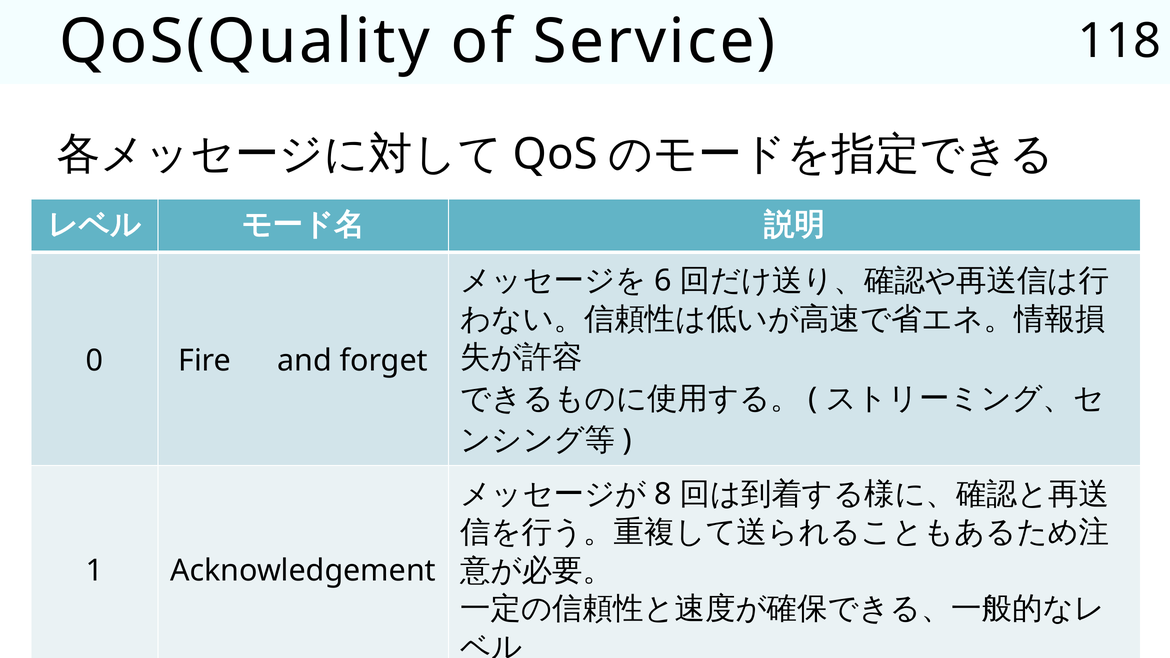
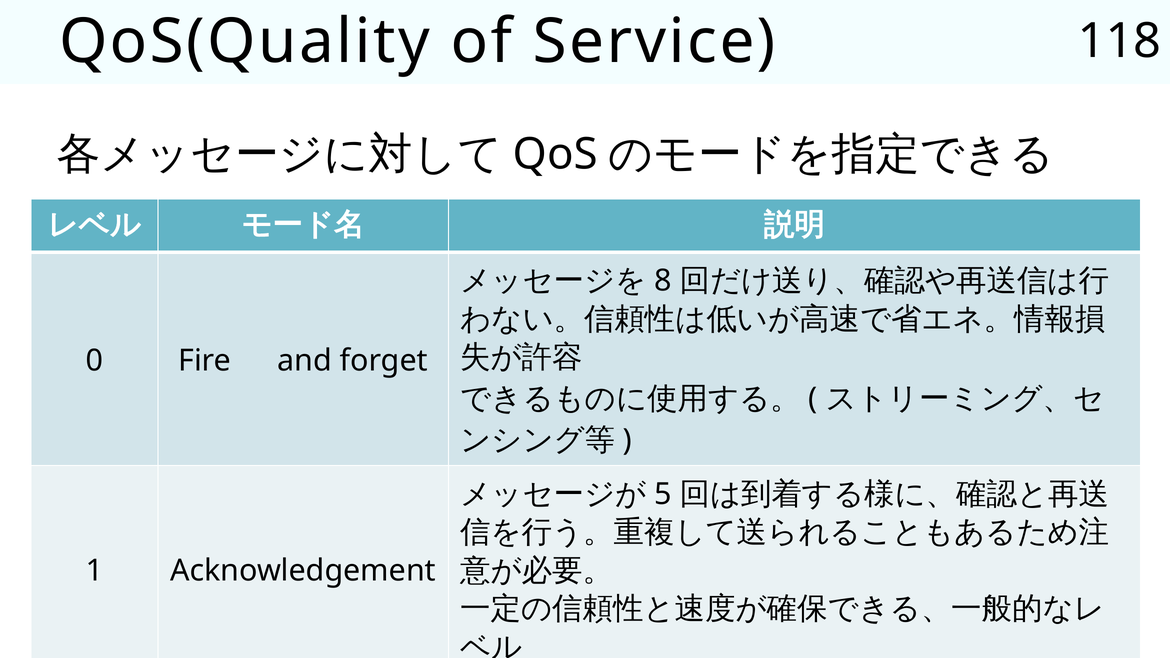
6: 6 -> 8
8: 8 -> 5
